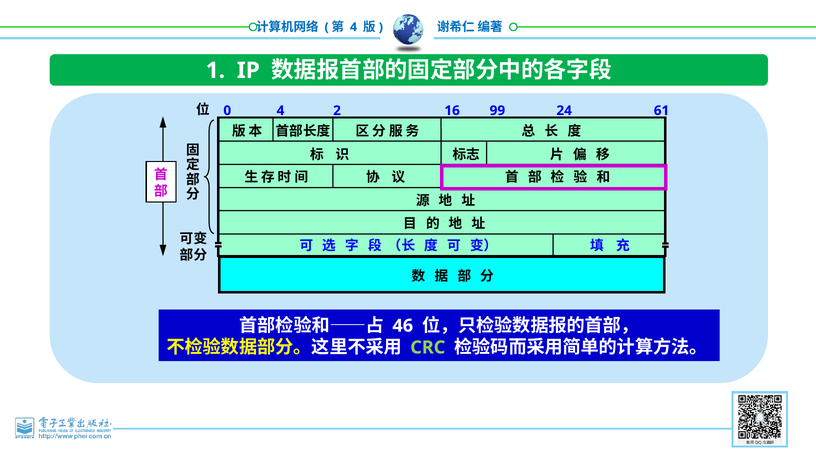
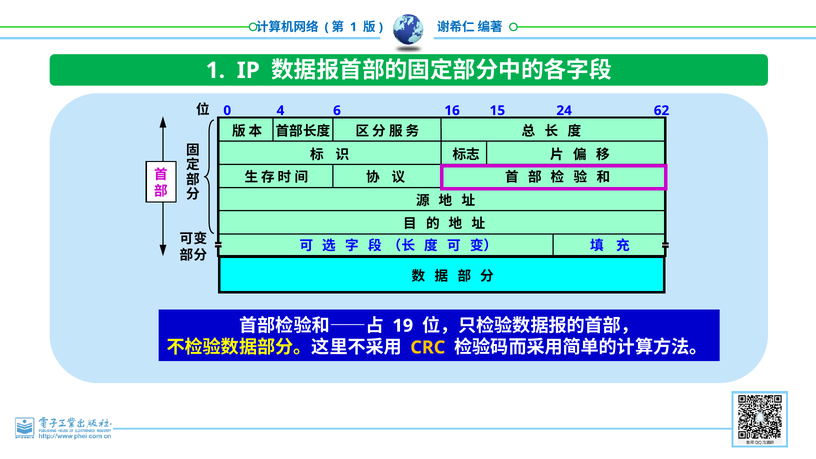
4 at (354, 27): 4 -> 1
2: 2 -> 6
99: 99 -> 15
61: 61 -> 62
46: 46 -> 19
CRC colour: light green -> yellow
